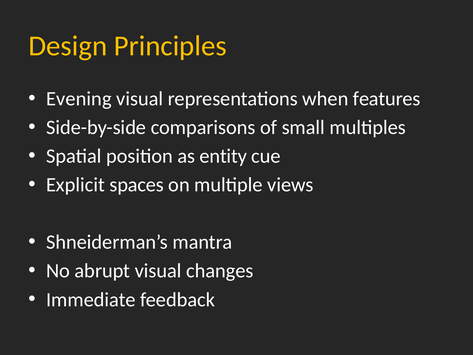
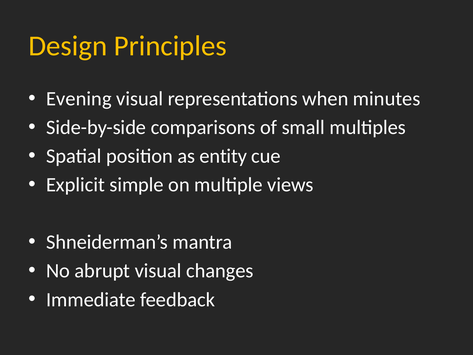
features: features -> minutes
spaces: spaces -> simple
